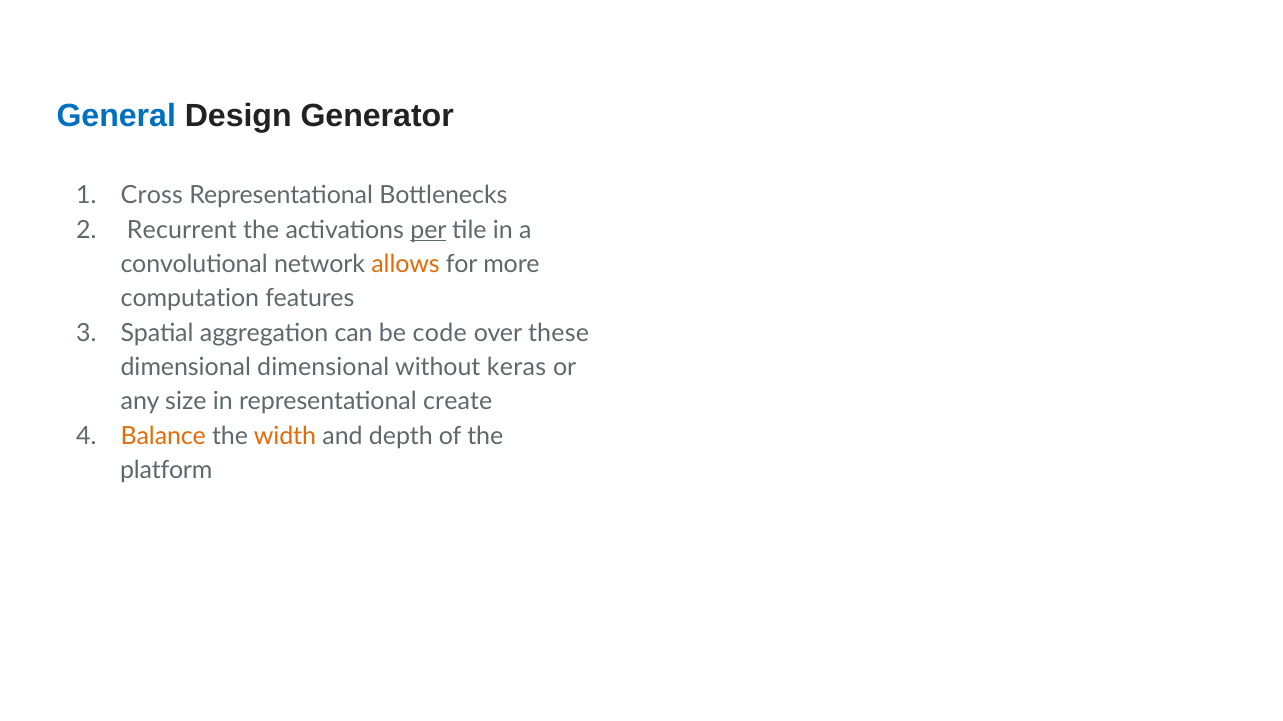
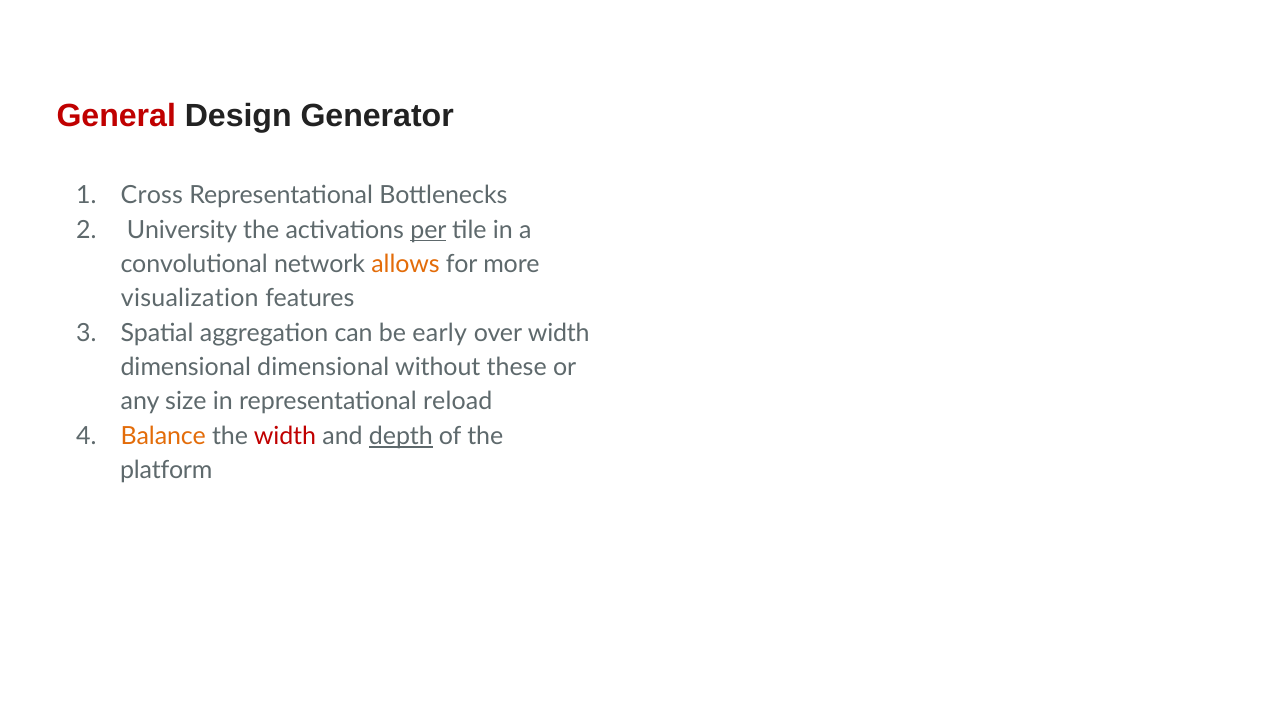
General colour: blue -> red
Recurrent: Recurrent -> University
computation: computation -> visualization
code: code -> early
over these: these -> width
keras: keras -> these
create: create -> reload
width at (285, 436) colour: orange -> red
depth underline: none -> present
